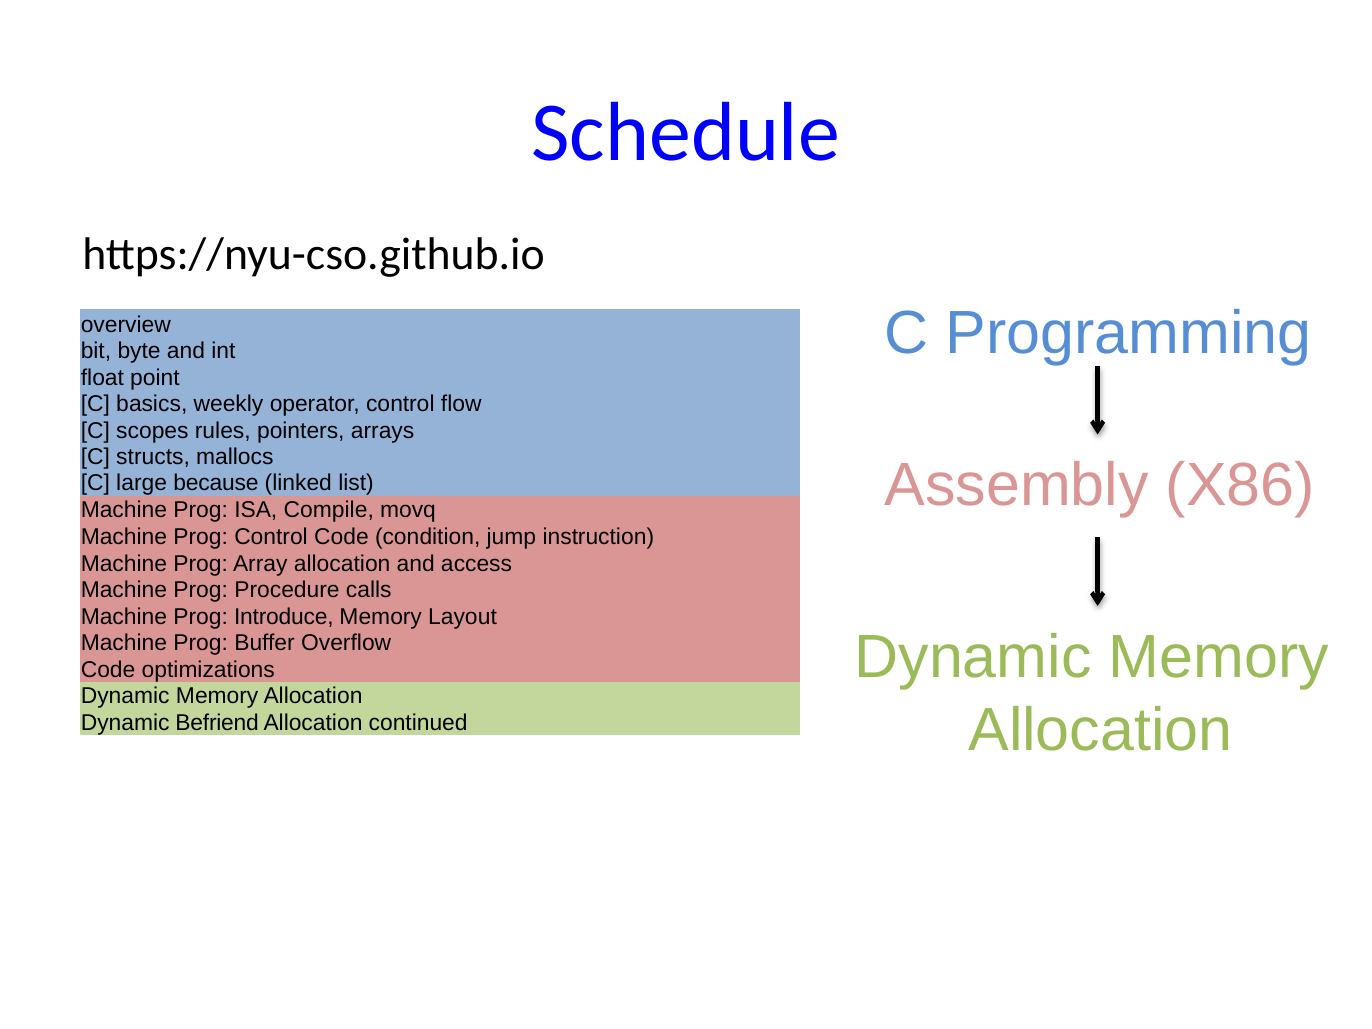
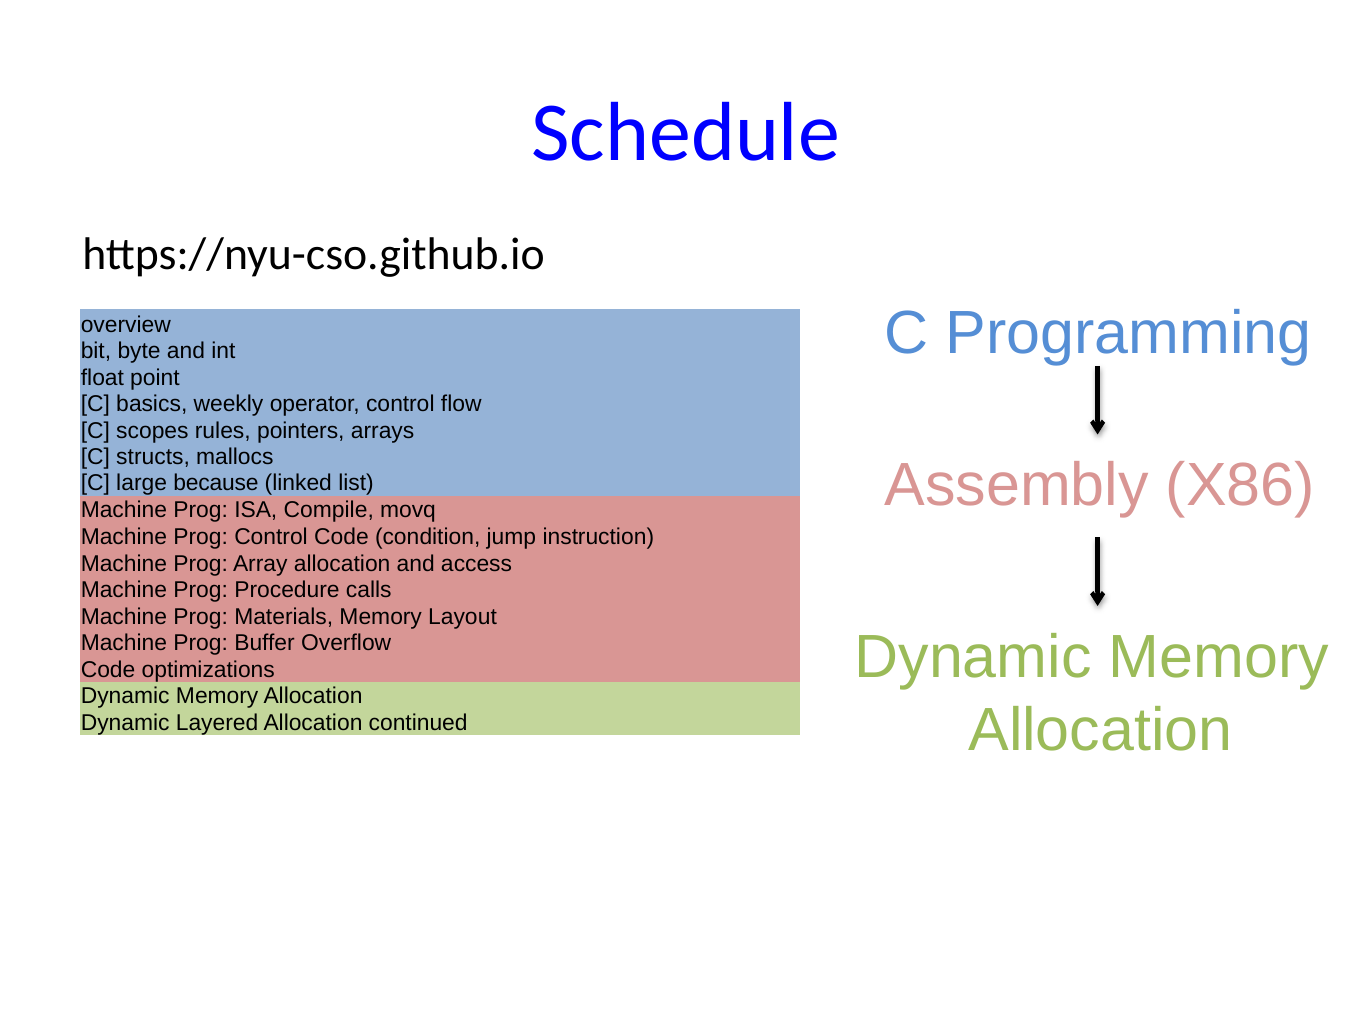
Introduce: Introduce -> Materials
Befriend: Befriend -> Layered
